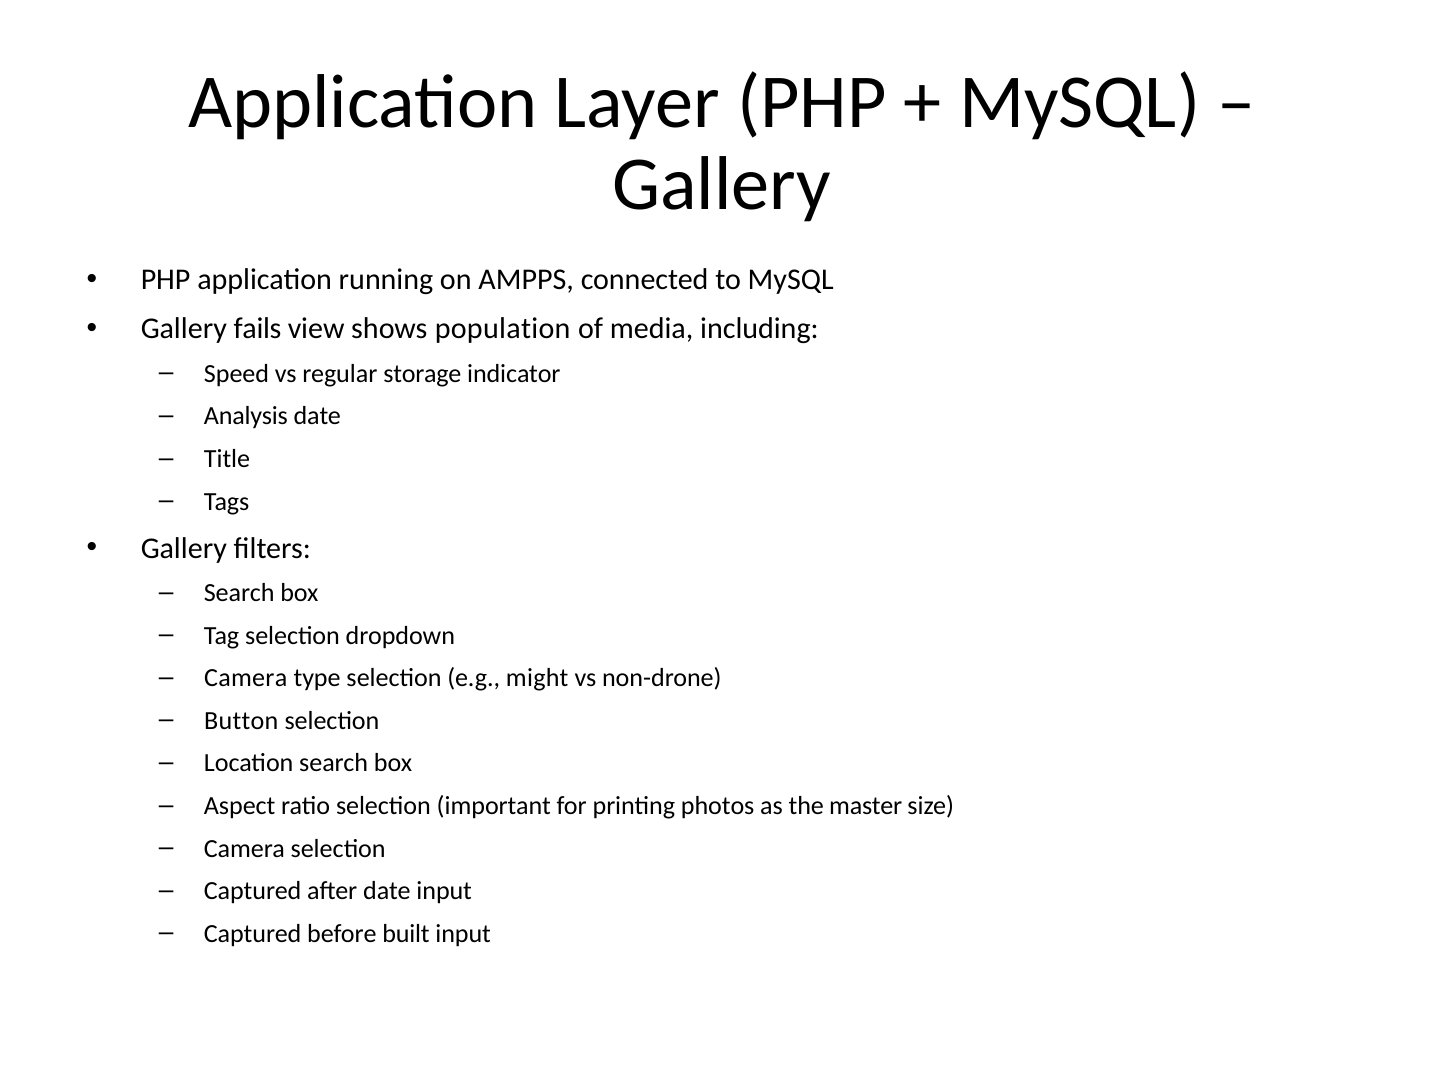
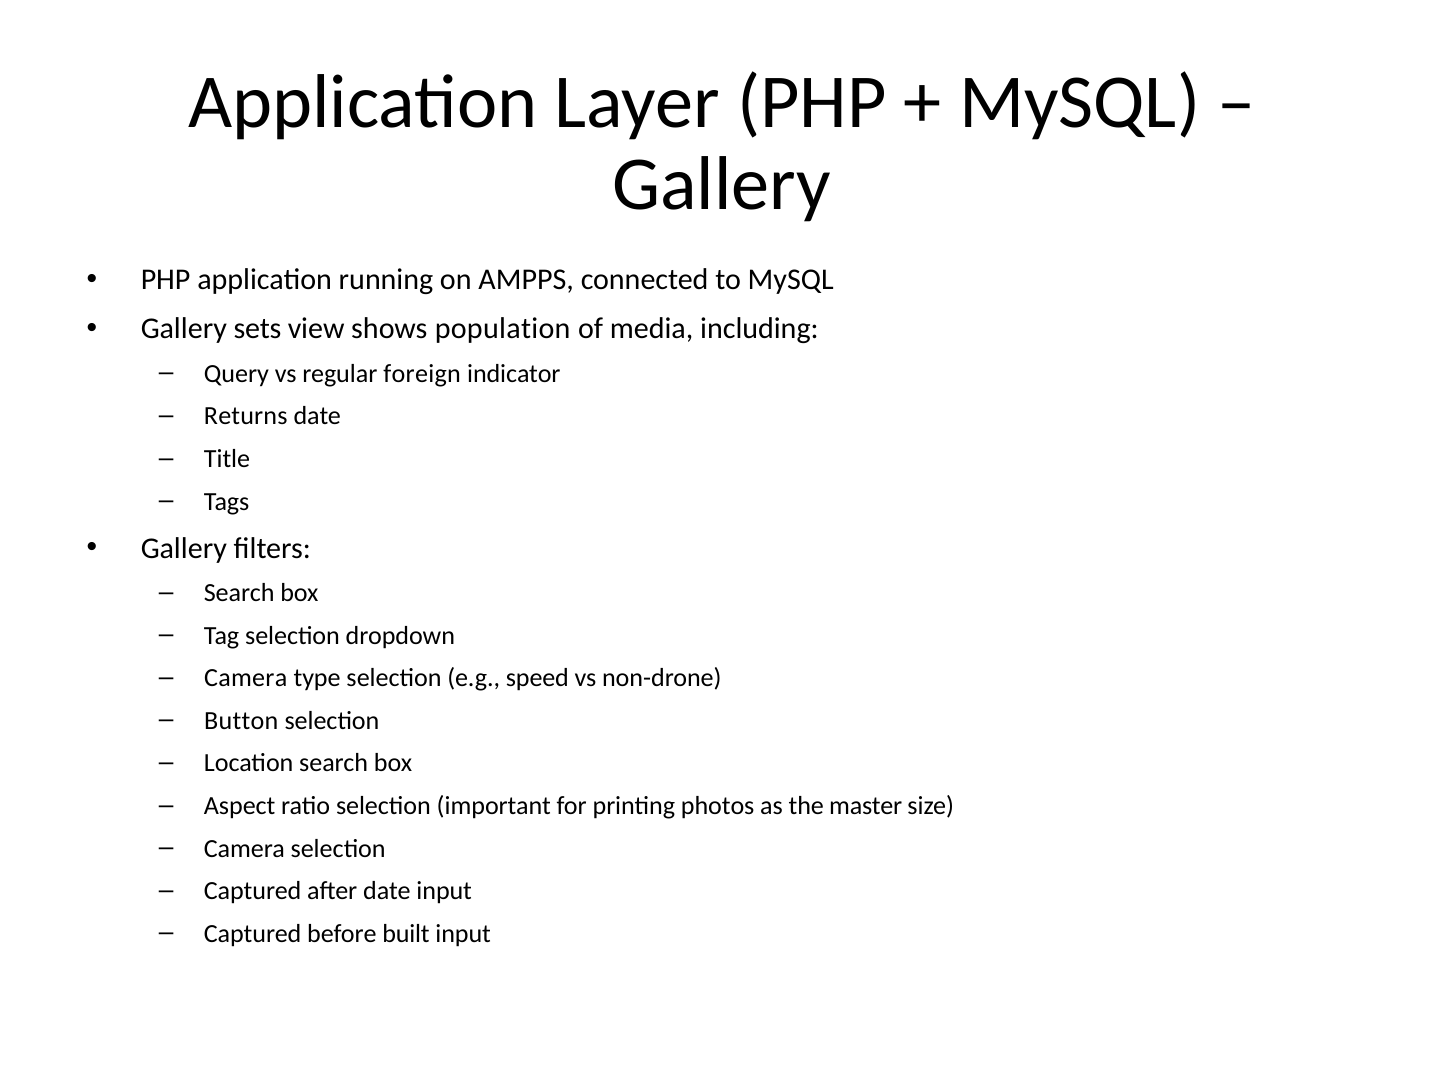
fails: fails -> sets
Speed: Speed -> Query
storage: storage -> foreign
Analysis: Analysis -> Returns
might: might -> speed
